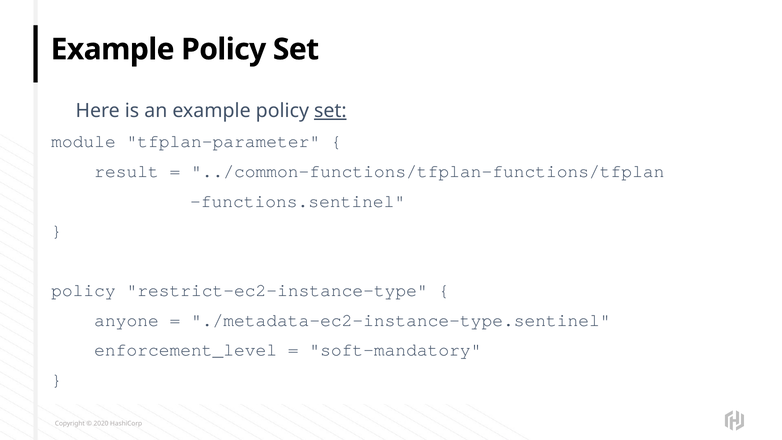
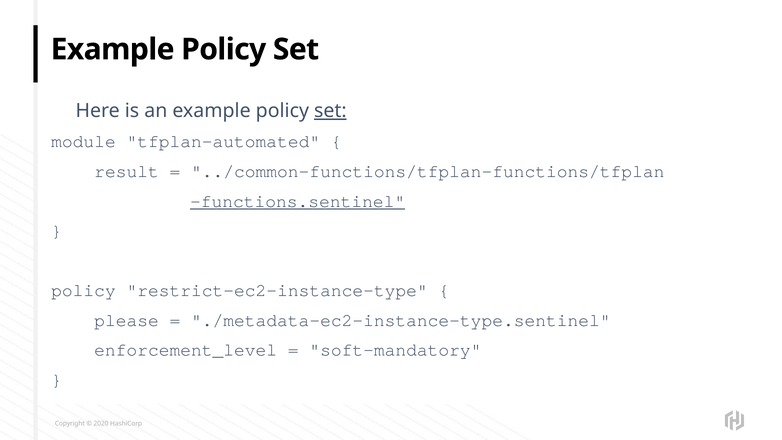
tfplan-parameter: tfplan-parameter -> tfplan-automated
functions.sentinel underline: none -> present
anyone: anyone -> please
